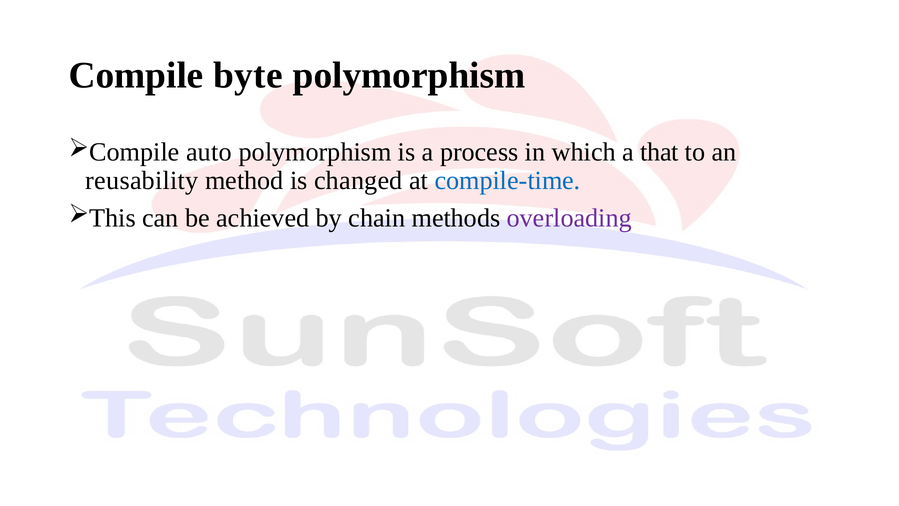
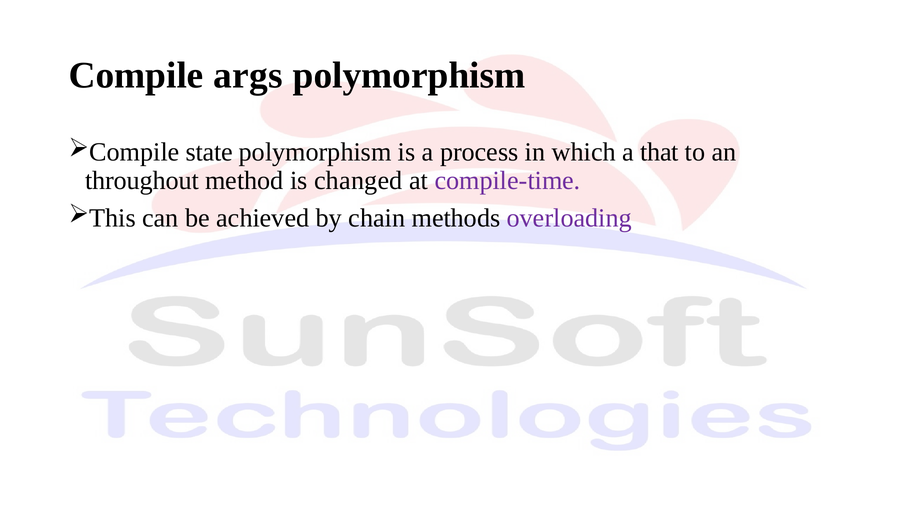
byte: byte -> args
auto: auto -> state
reusability: reusability -> throughout
compile-time colour: blue -> purple
